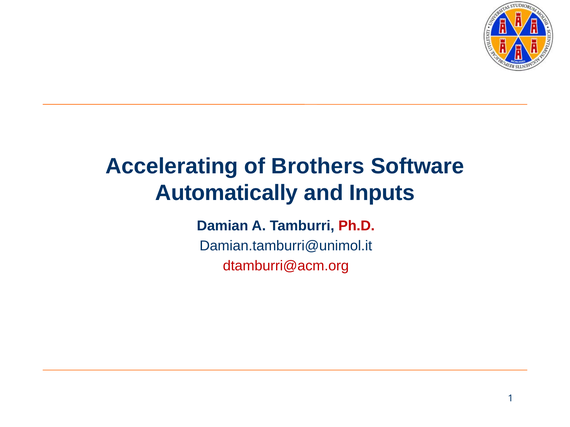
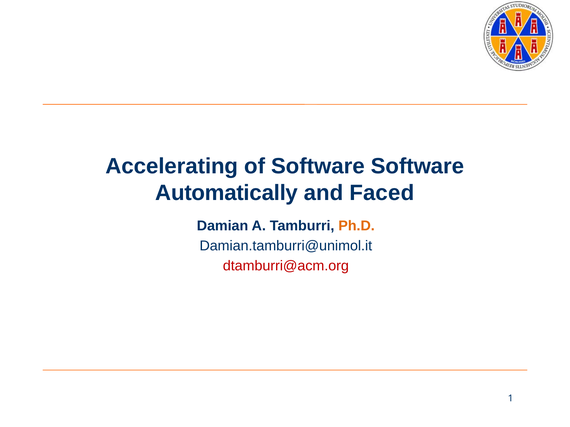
of Brothers: Brothers -> Software
Inputs: Inputs -> Faced
Ph.D colour: red -> orange
